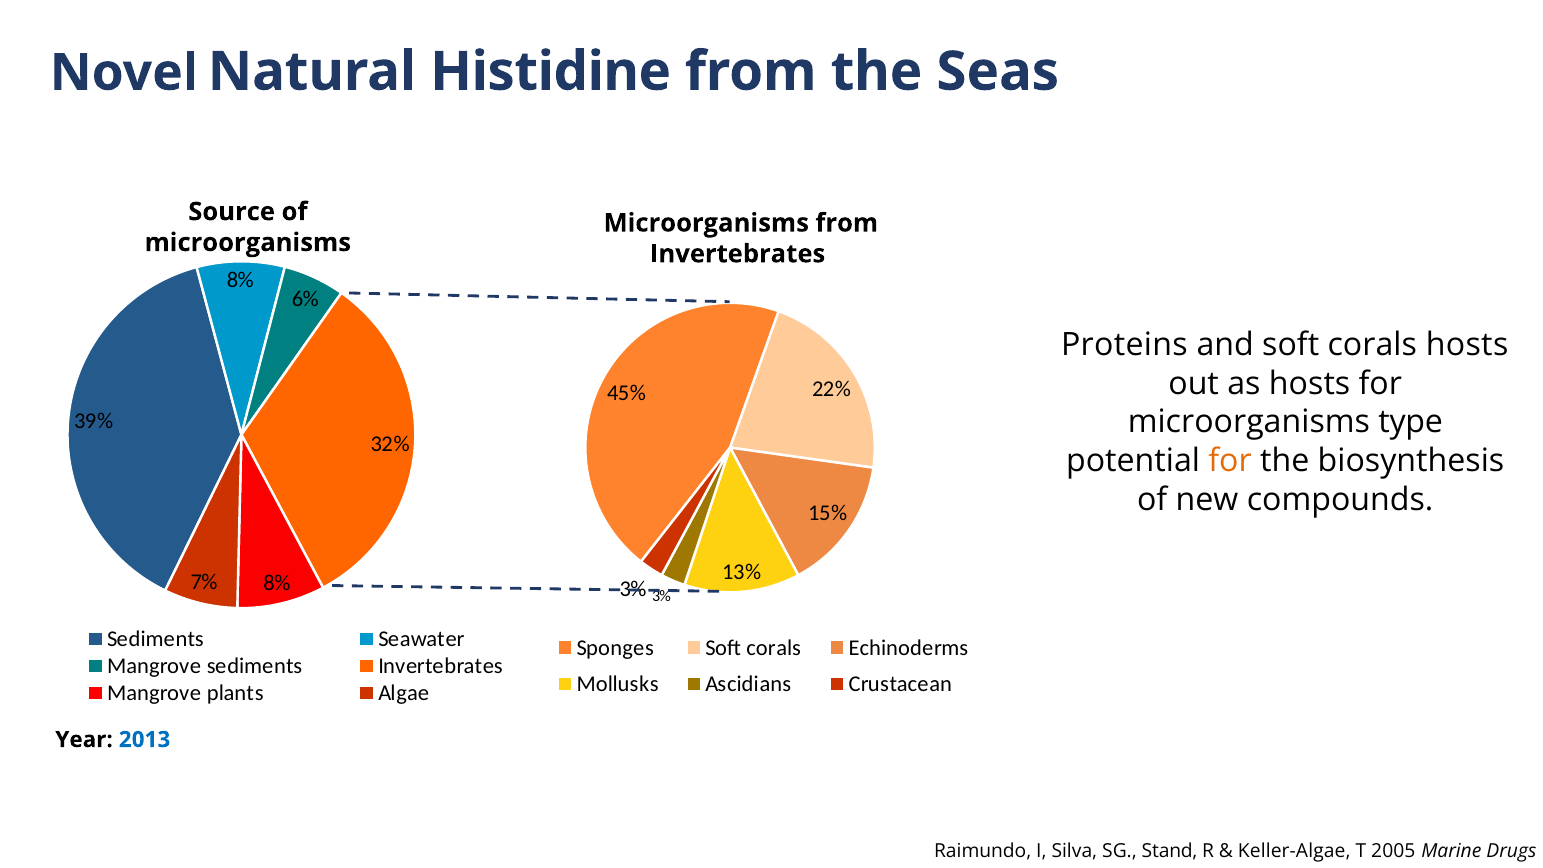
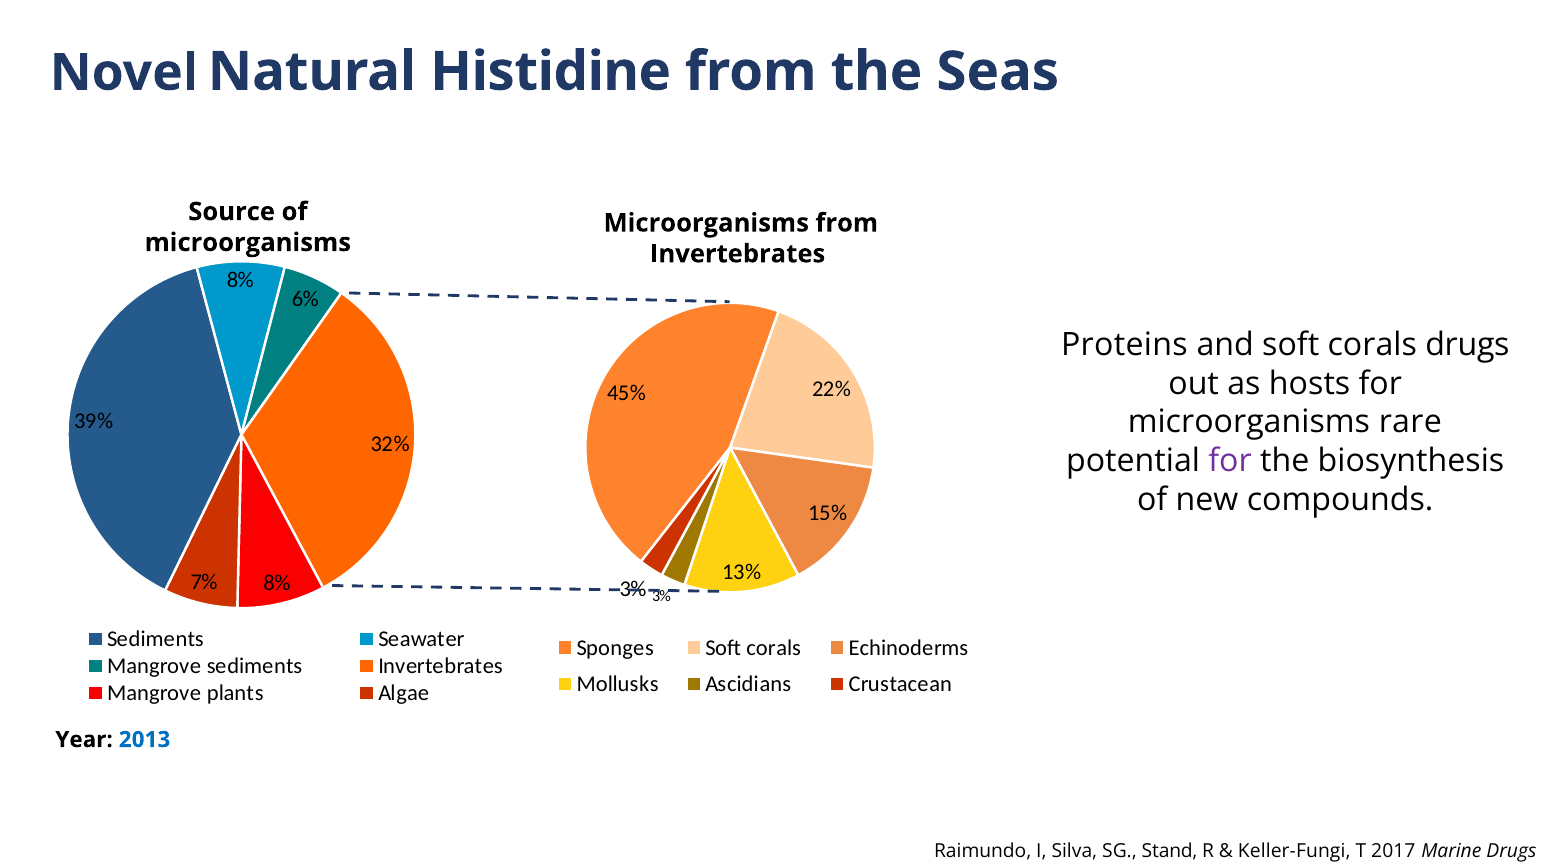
corals hosts: hosts -> drugs
type: type -> rare
for at (1230, 461) colour: orange -> purple
Keller-Algae: Keller-Algae -> Keller-Fungi
2005: 2005 -> 2017
